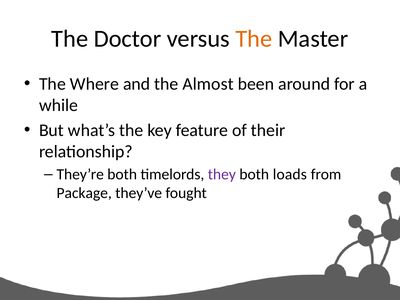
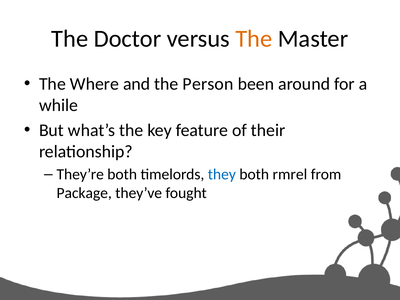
Almost: Almost -> Person
they colour: purple -> blue
loads: loads -> rmrel
